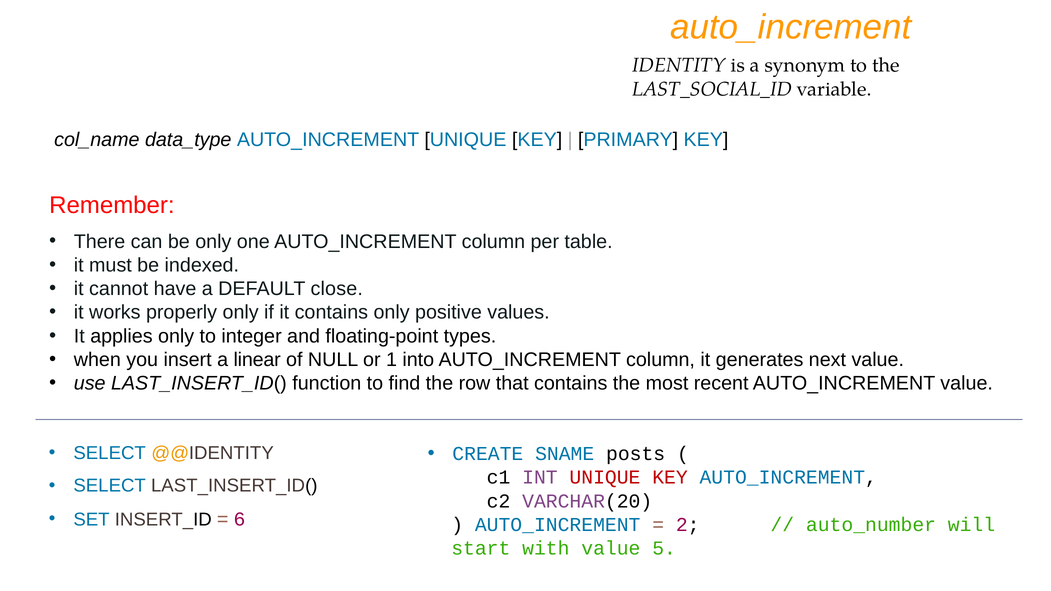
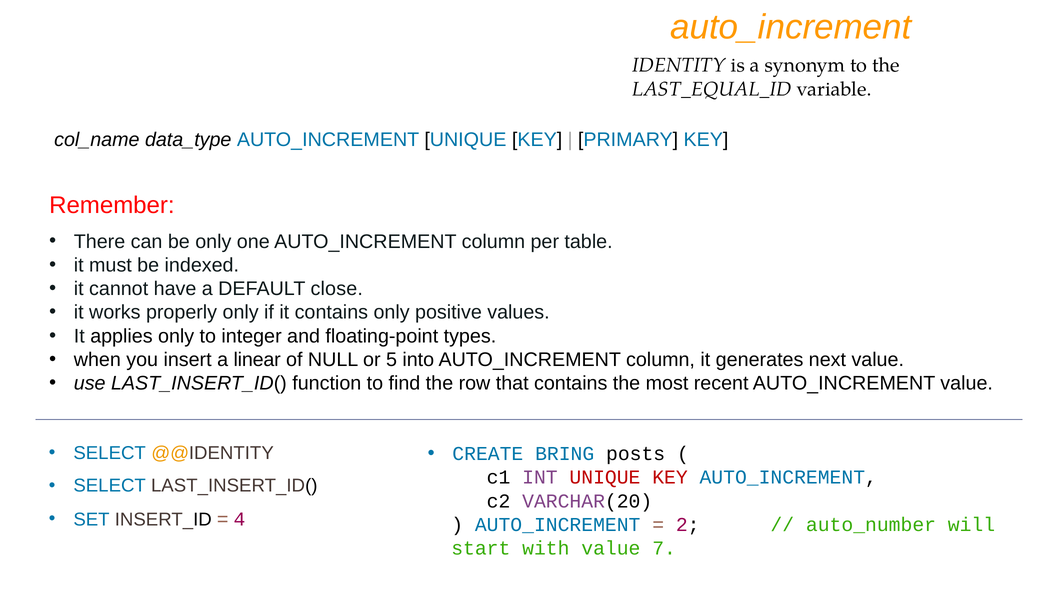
LAST_SOCIAL_ID: LAST_SOCIAL_ID -> LAST_EQUAL_ID
1: 1 -> 5
SNAME: SNAME -> BRING
6: 6 -> 4
5: 5 -> 7
